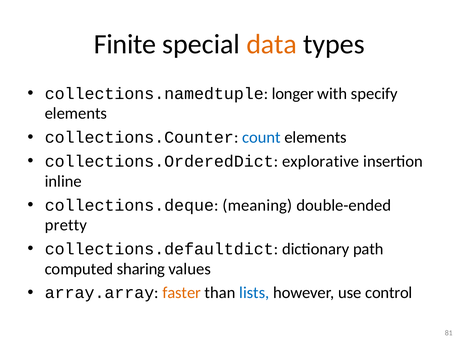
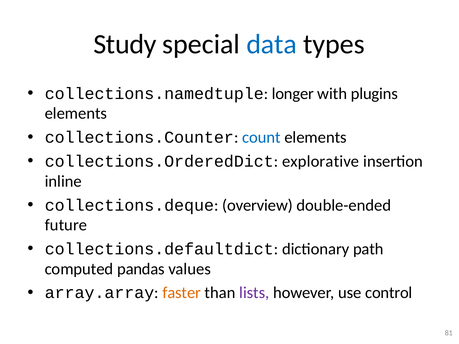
Finite: Finite -> Study
data colour: orange -> blue
specify: specify -> plugins
meaning: meaning -> overview
pretty: pretty -> future
sharing: sharing -> pandas
lists colour: blue -> purple
